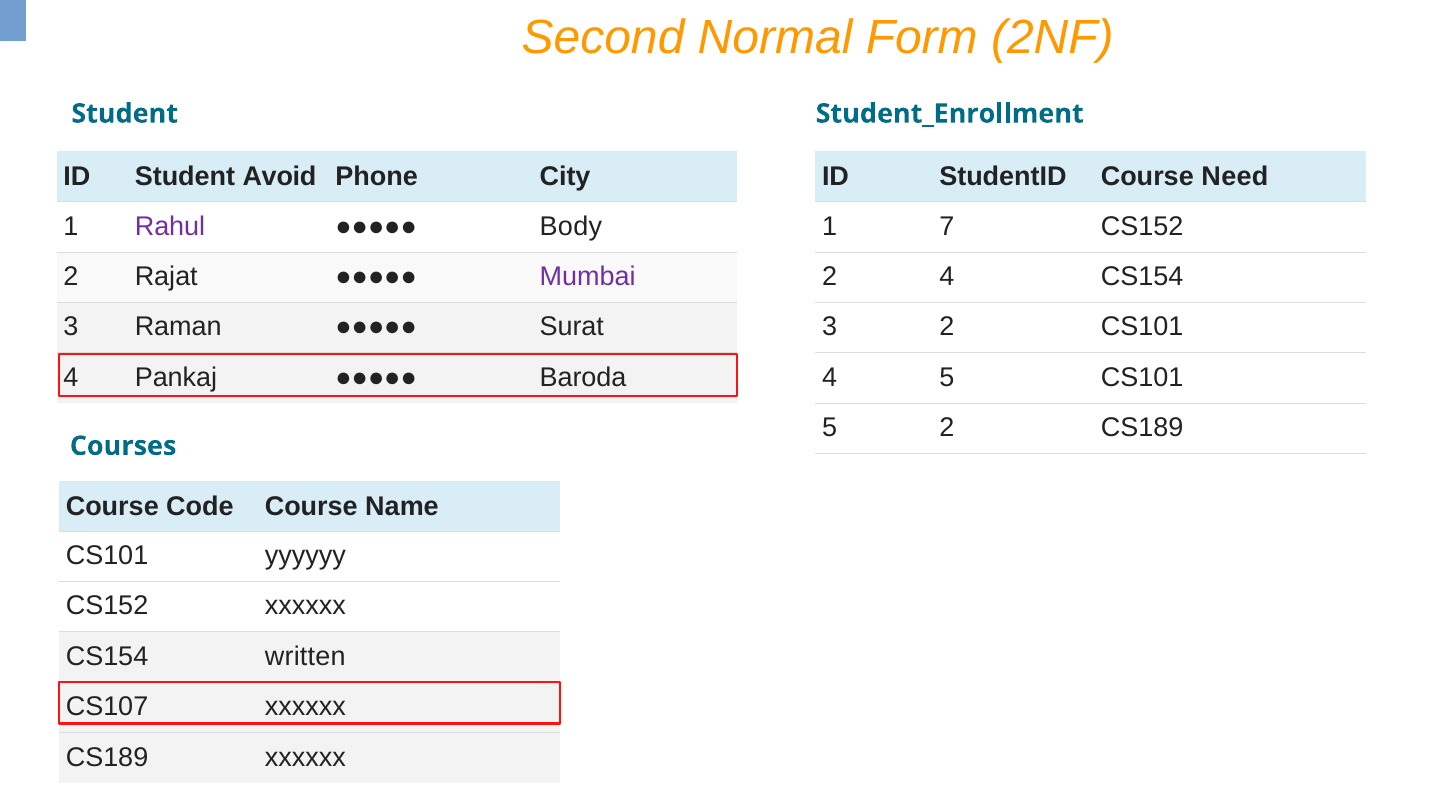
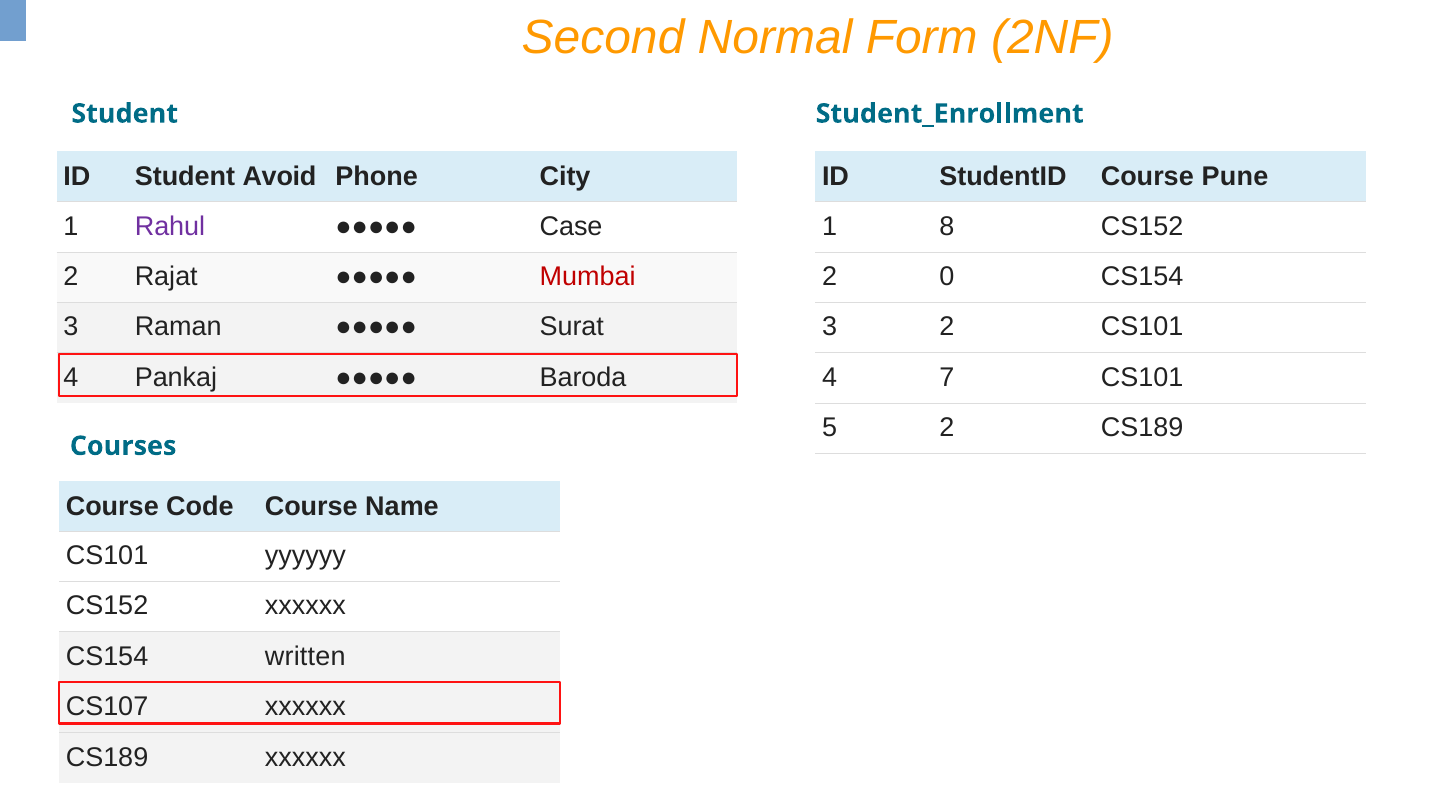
Need: Need -> Pune
Body: Body -> Case
7: 7 -> 8
Mumbai colour: purple -> red
2 4: 4 -> 0
4 5: 5 -> 7
